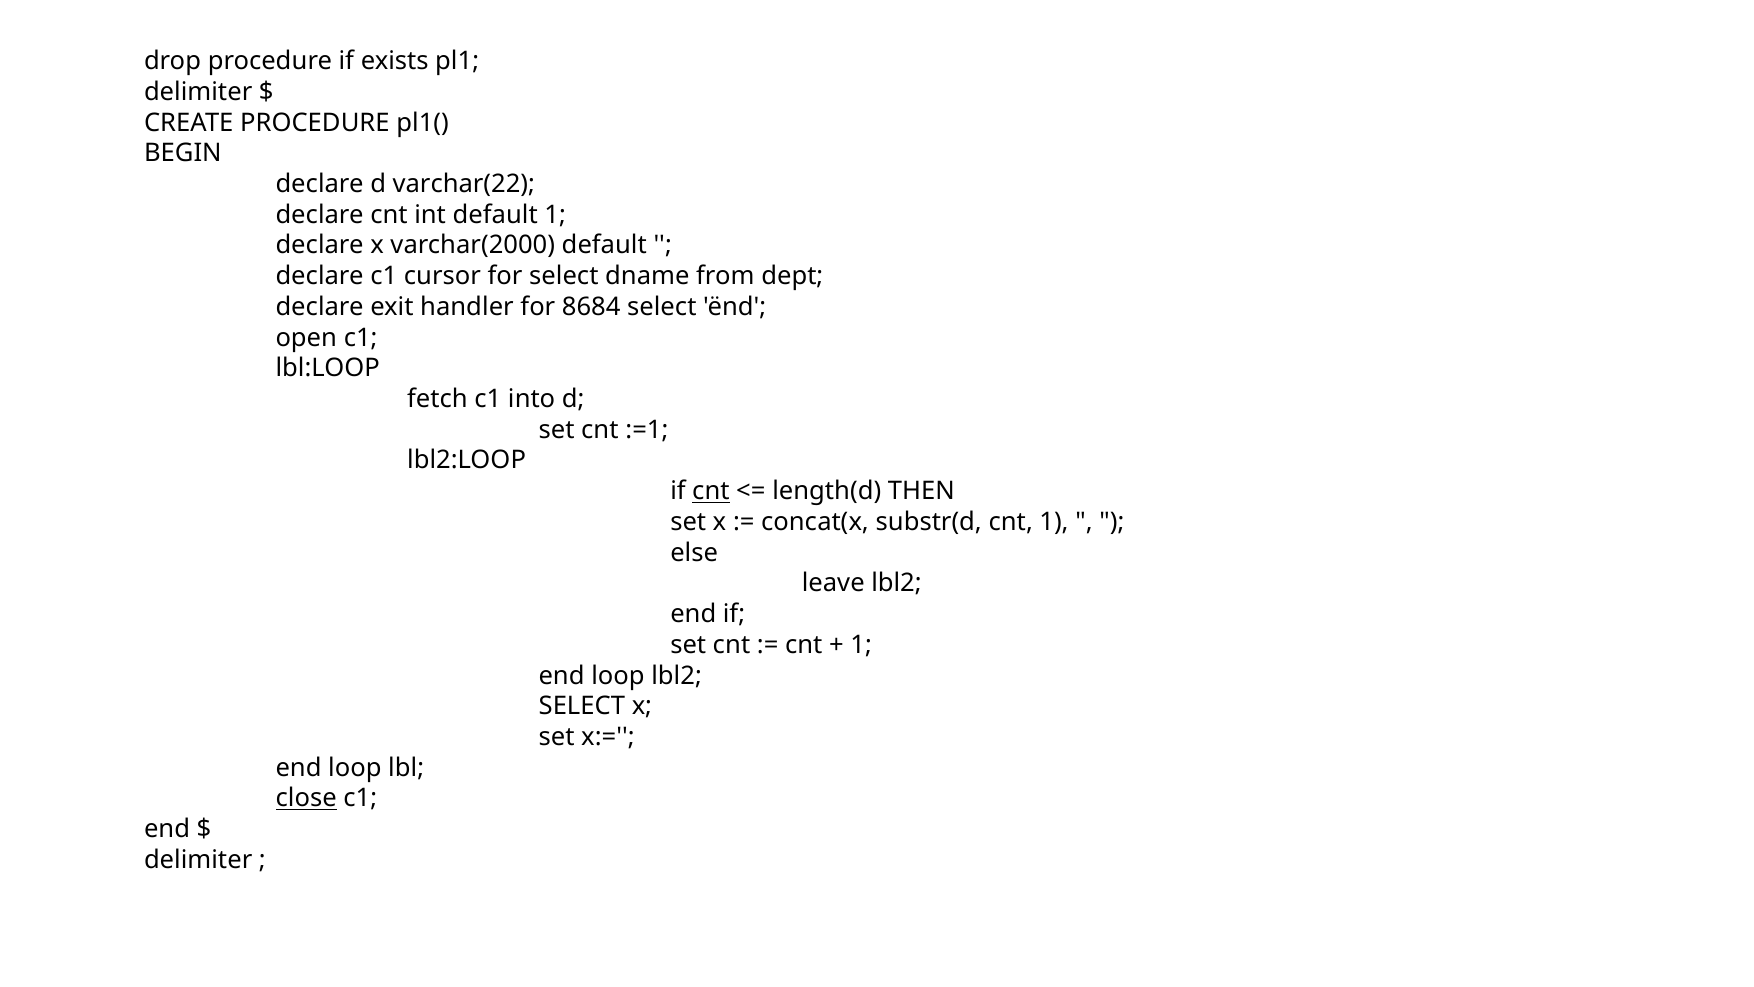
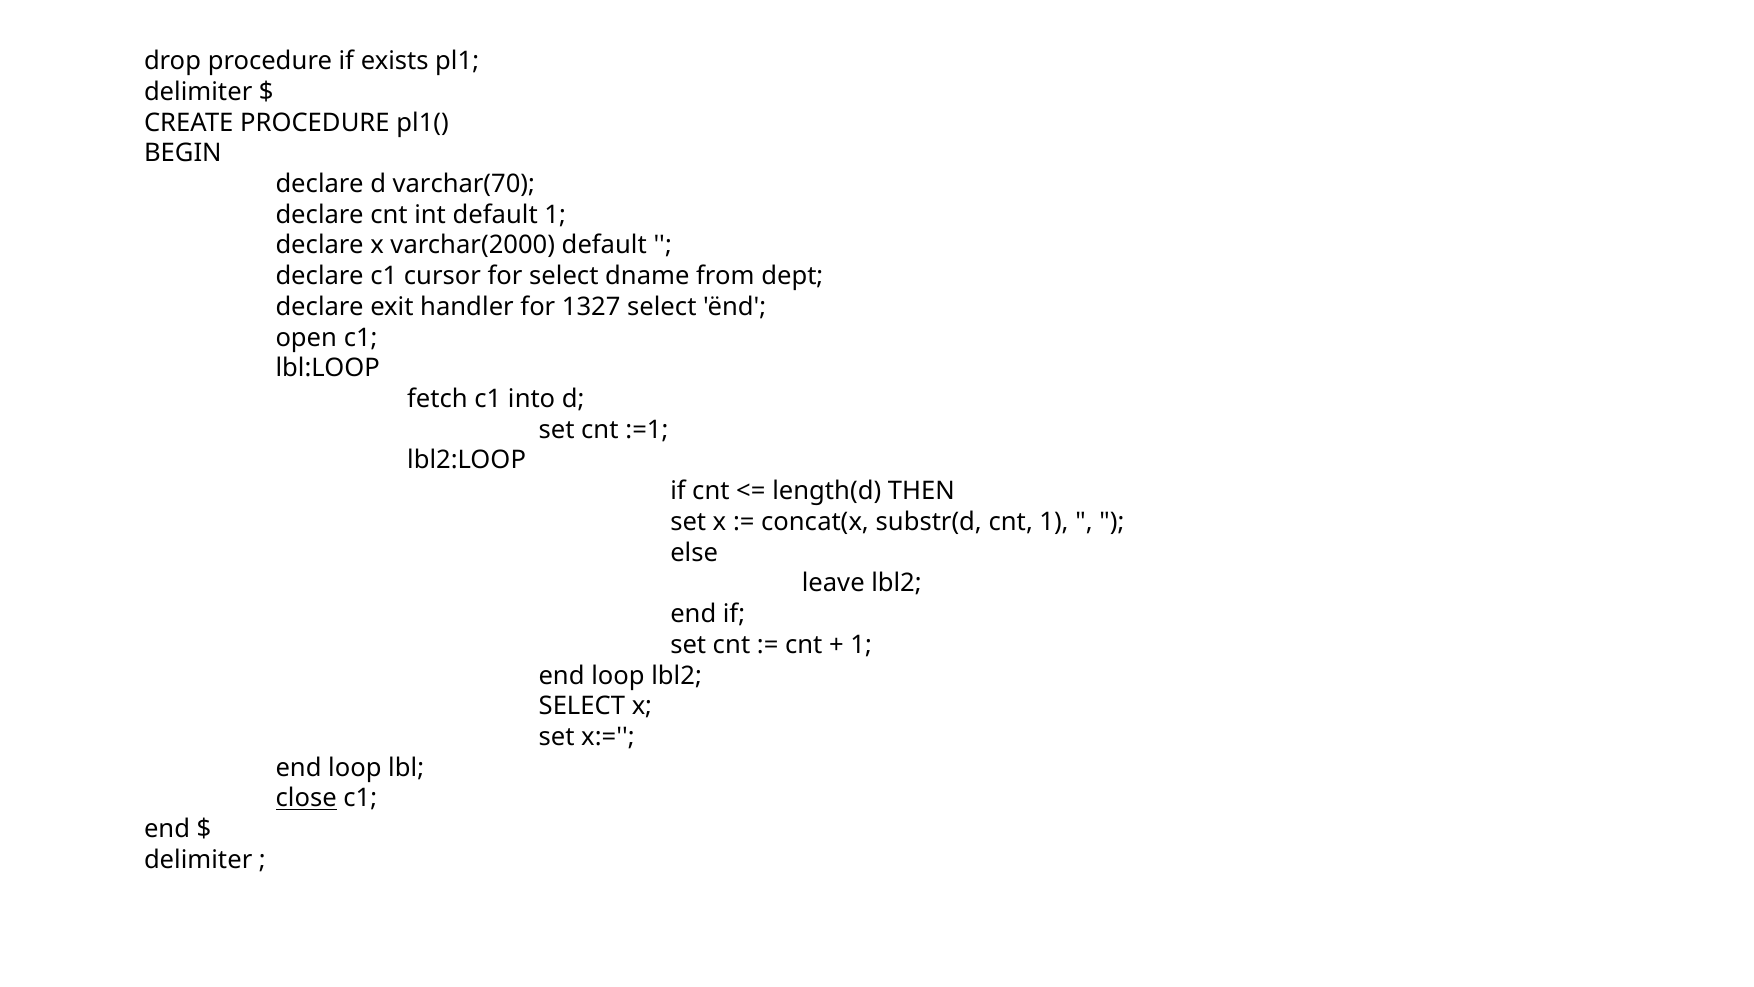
varchar(22: varchar(22 -> varchar(70
8684: 8684 -> 1327
cnt at (711, 491) underline: present -> none
